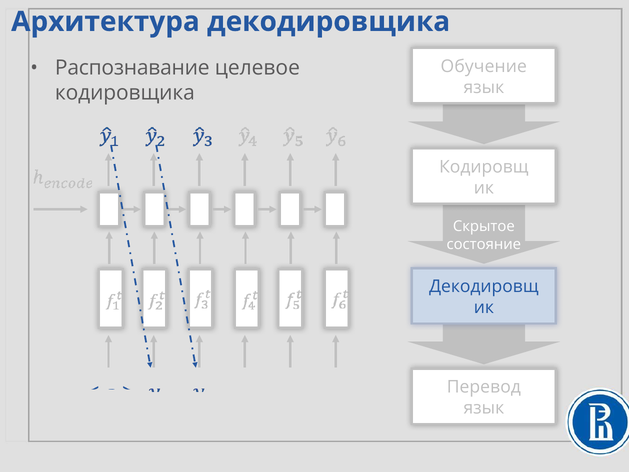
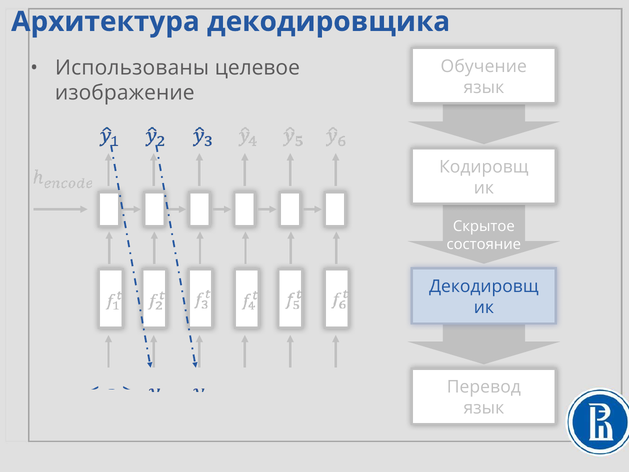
Распознавание: Распознавание -> Использованы
кодировщика: кодировщика -> изображение
